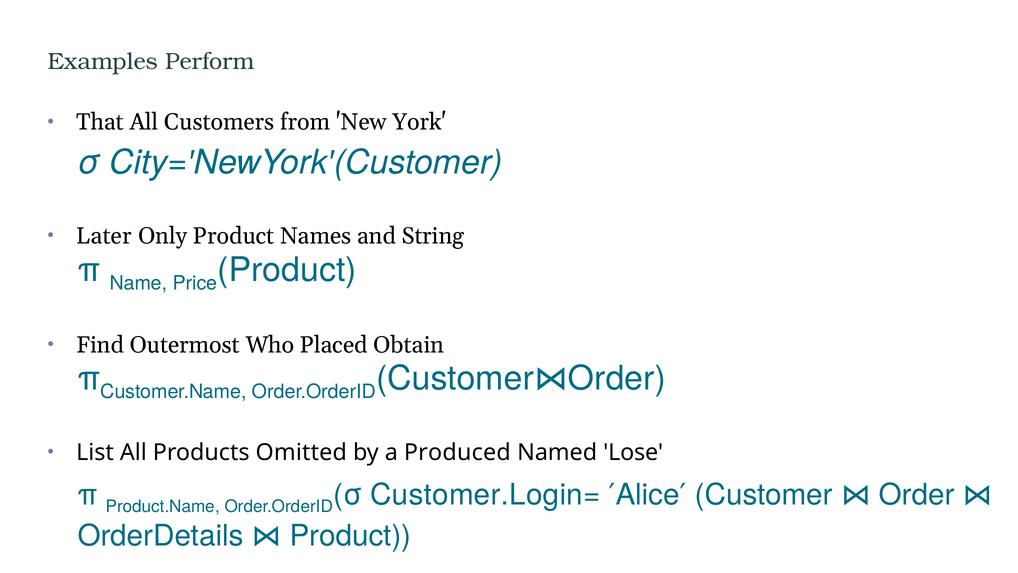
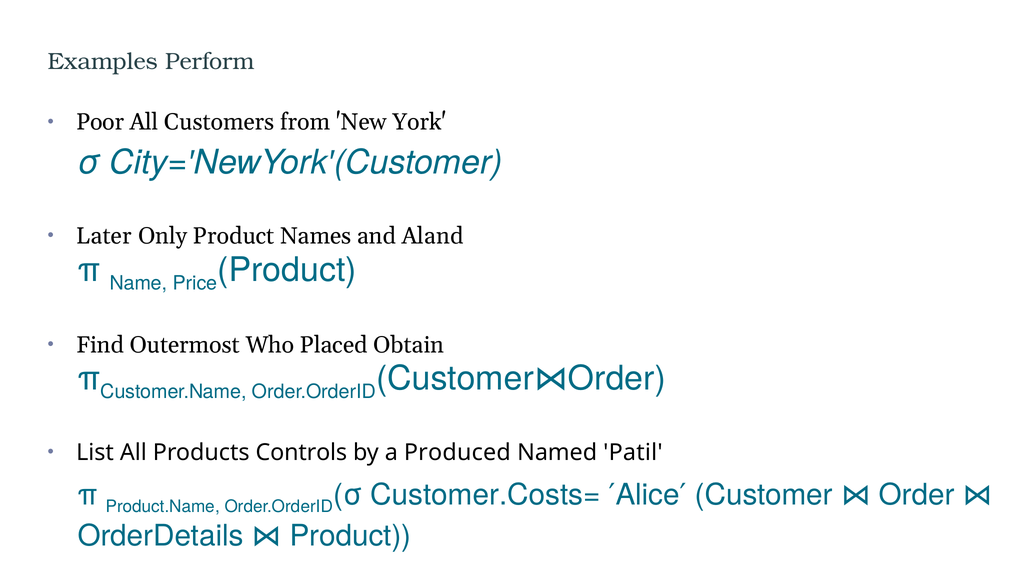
That: That -> Poor
String: String -> Aland
Omitted: Omitted -> Controls
Lose: Lose -> Patil
Customer.Login=: Customer.Login= -> Customer.Costs=
